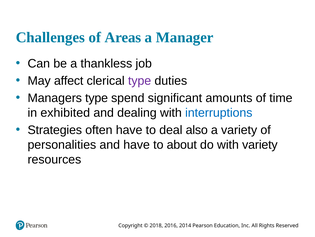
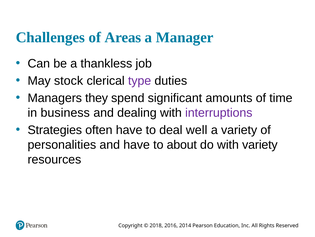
affect: affect -> stock
Managers type: type -> they
exhibited: exhibited -> business
interruptions colour: blue -> purple
also: also -> well
